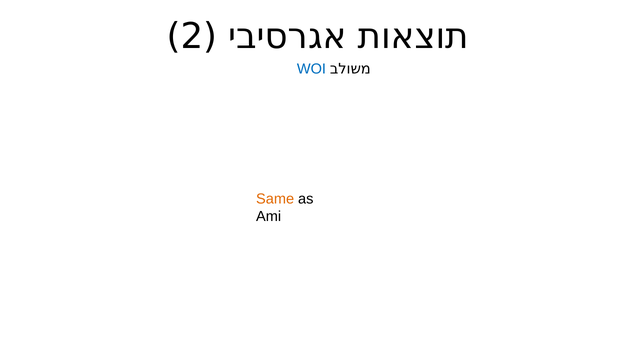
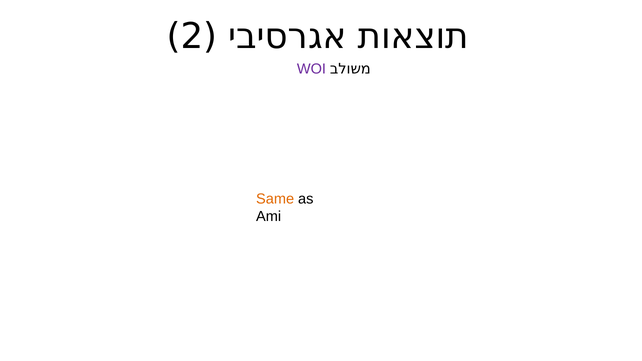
WOI colour: blue -> purple
